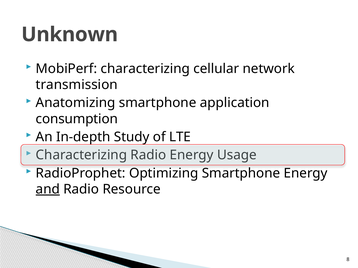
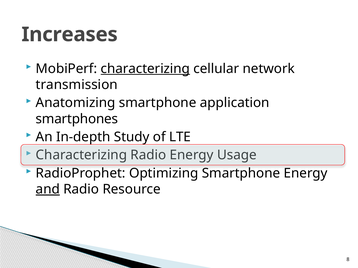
Unknown: Unknown -> Increases
characterizing at (145, 69) underline: none -> present
consumption: consumption -> smartphones
